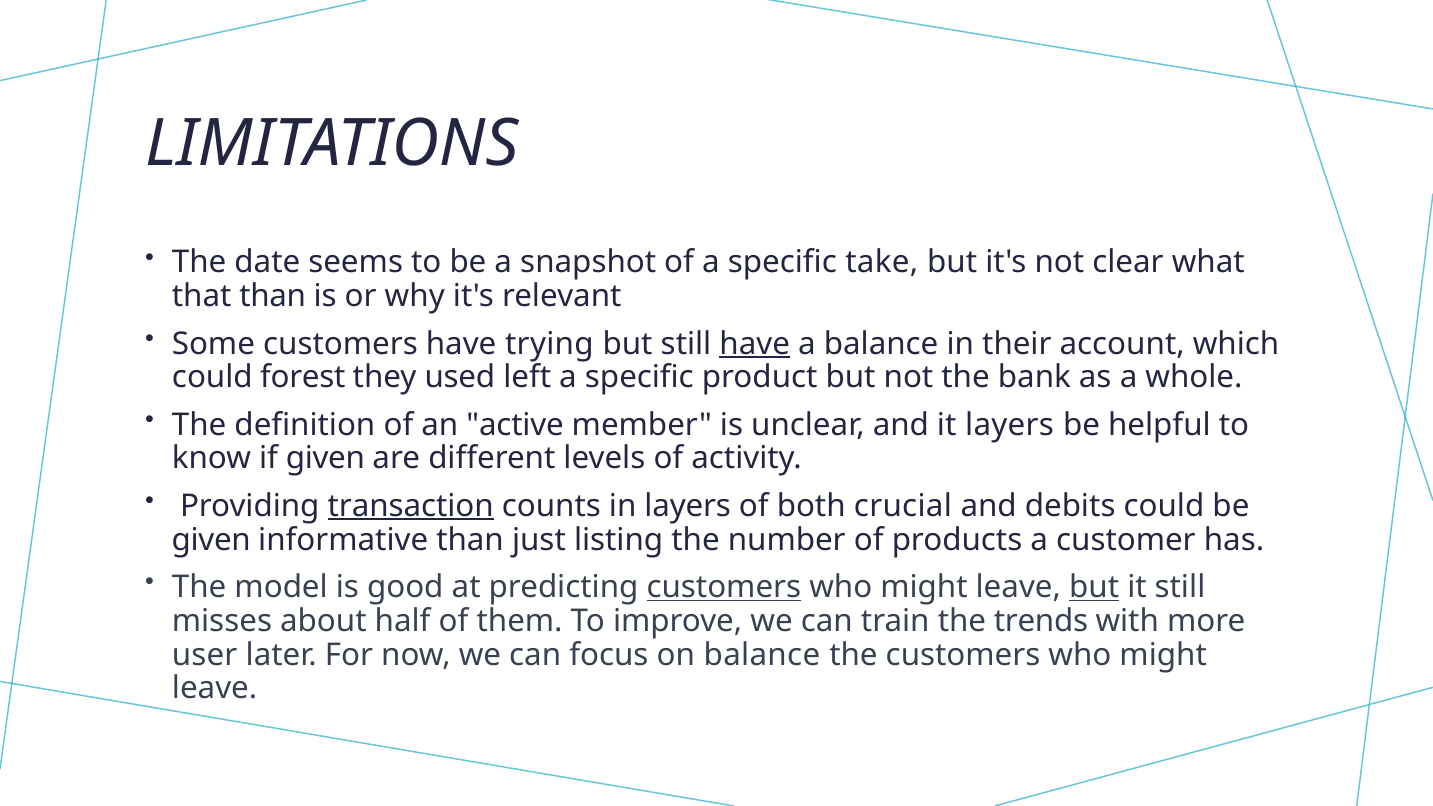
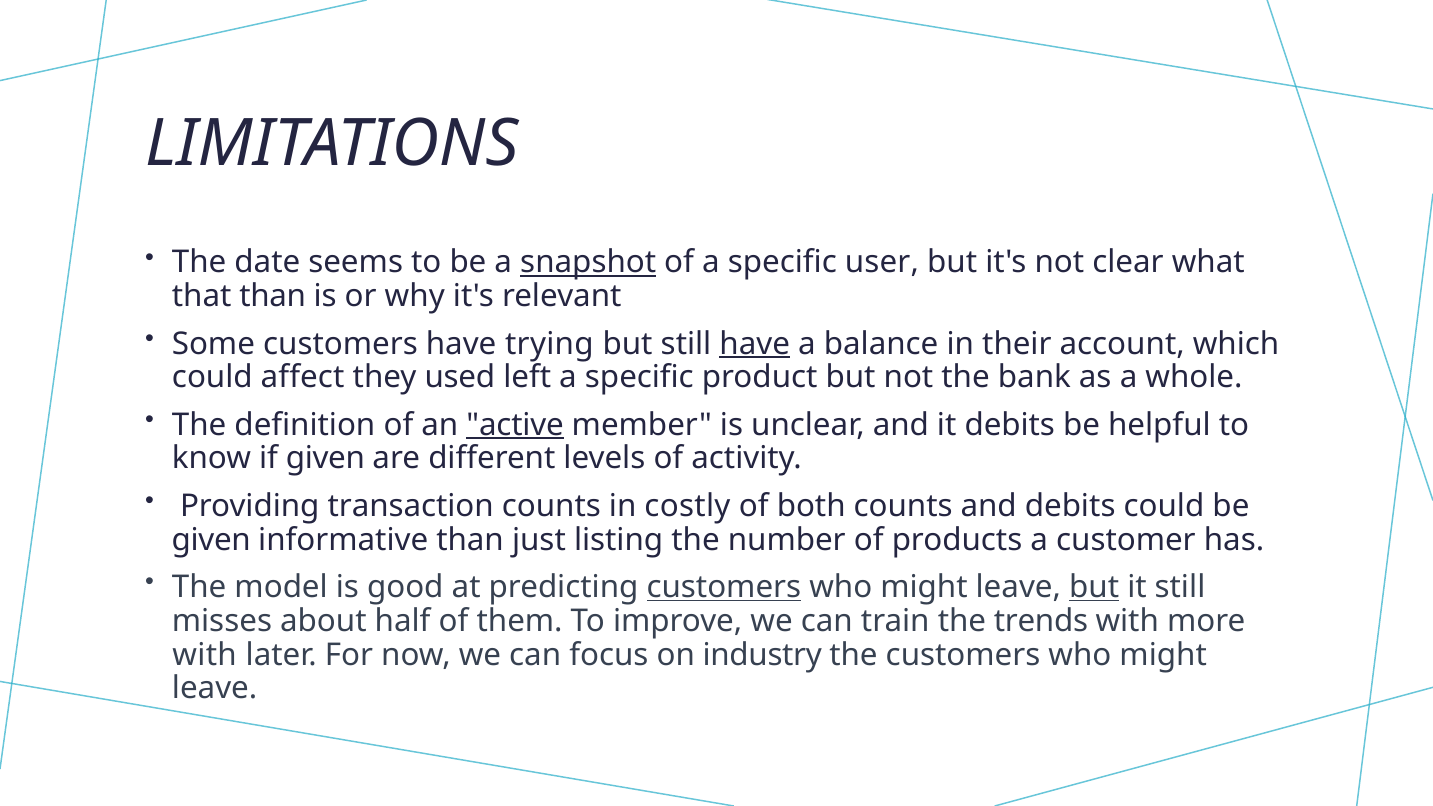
snapshot underline: none -> present
take: take -> user
forest: forest -> affect
active underline: none -> present
it layers: layers -> debits
transaction underline: present -> none
in layers: layers -> costly
both crucial: crucial -> counts
user at (205, 655): user -> with
on balance: balance -> industry
